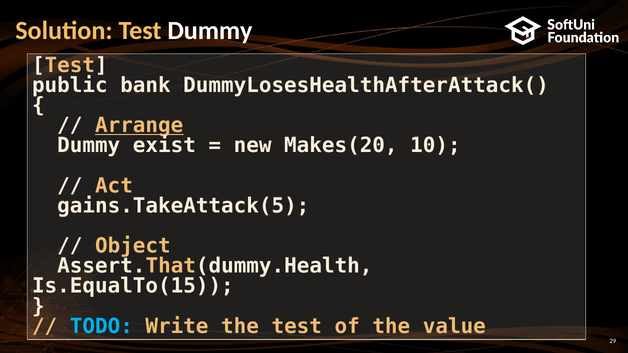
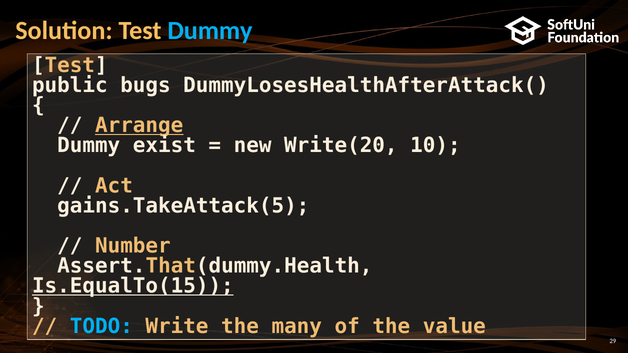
Dummy at (210, 31) colour: white -> light blue
bank: bank -> bugs
Makes(20: Makes(20 -> Write(20
Object: Object -> Number
Is.EqualTo(15 underline: none -> present
the test: test -> many
